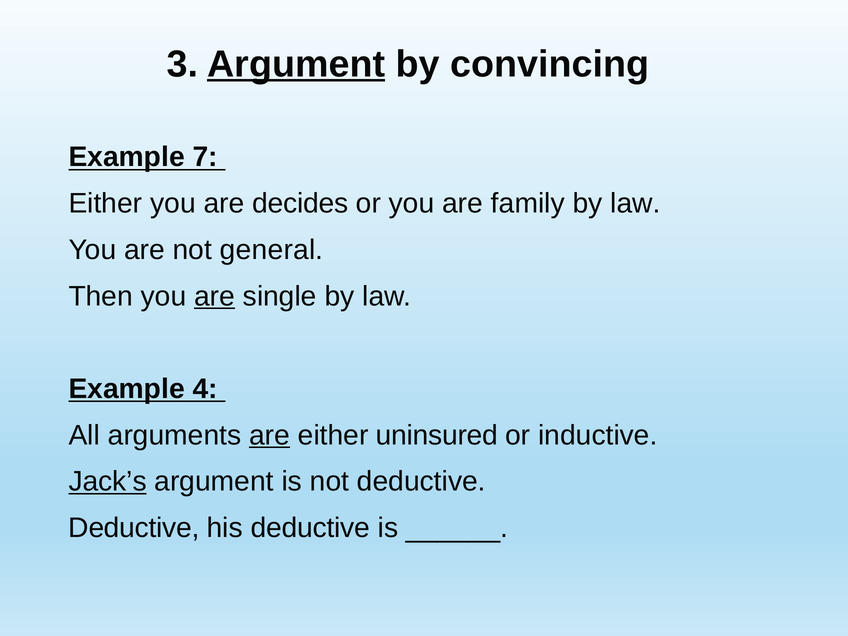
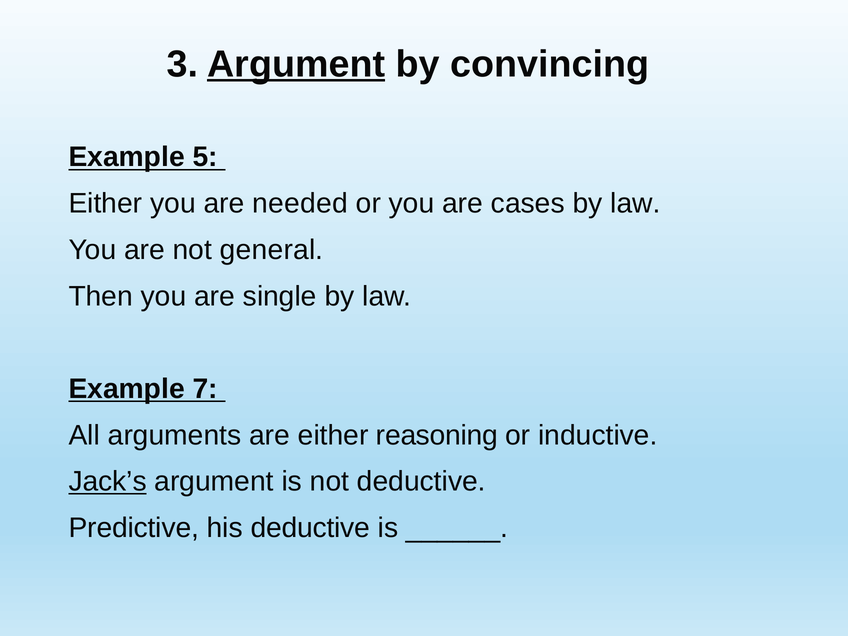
7: 7 -> 5
decides: decides -> needed
family: family -> cases
are at (215, 296) underline: present -> none
4: 4 -> 7
are at (270, 435) underline: present -> none
uninsured: uninsured -> reasoning
Deductive at (134, 528): Deductive -> Predictive
